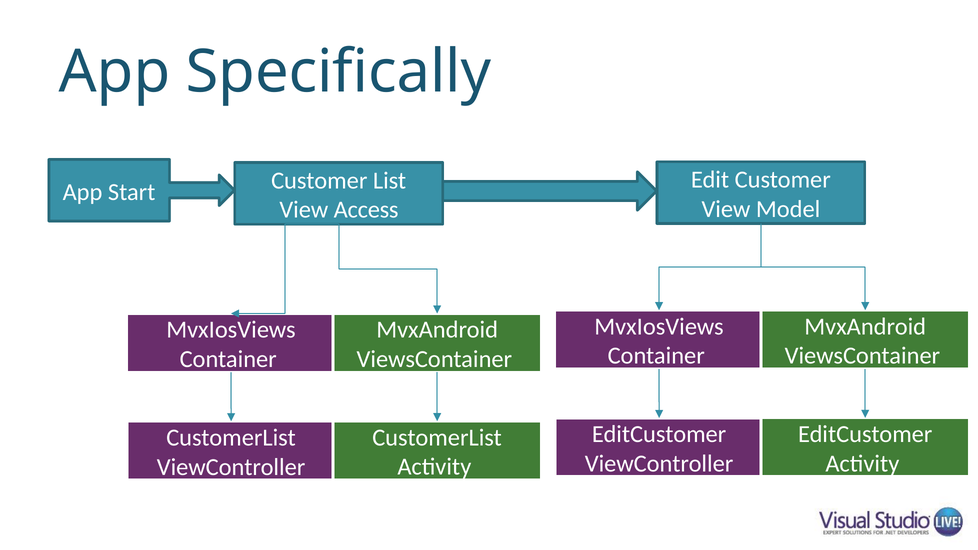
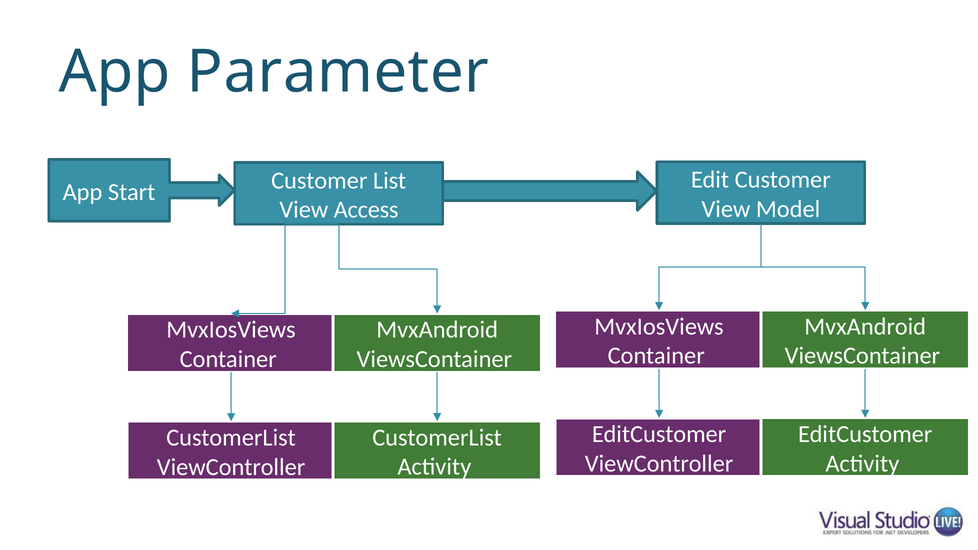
Specifically: Specifically -> Parameter
